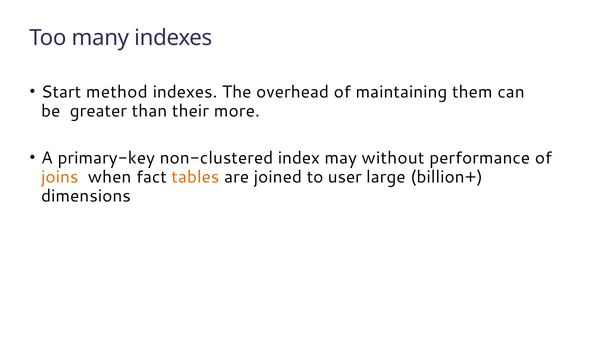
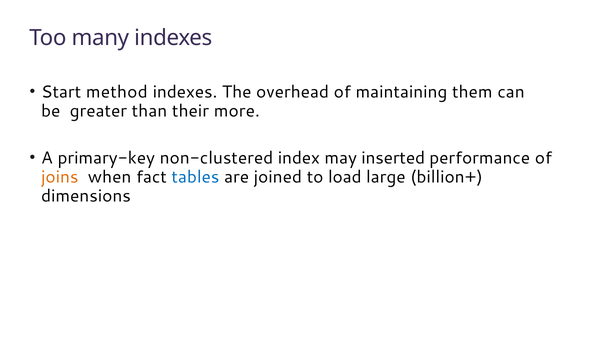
without: without -> inserted
tables colour: orange -> blue
user: user -> load
